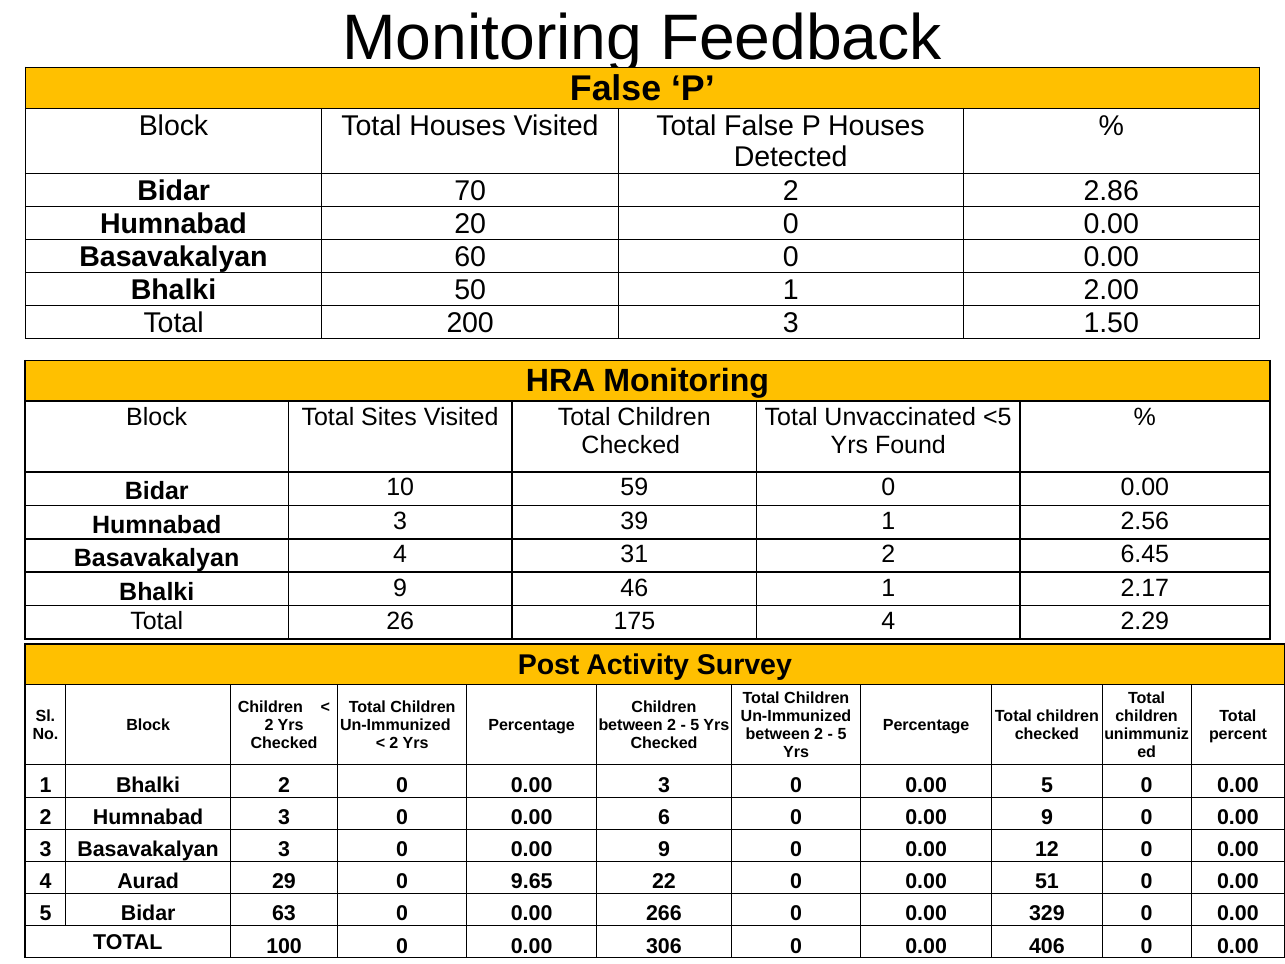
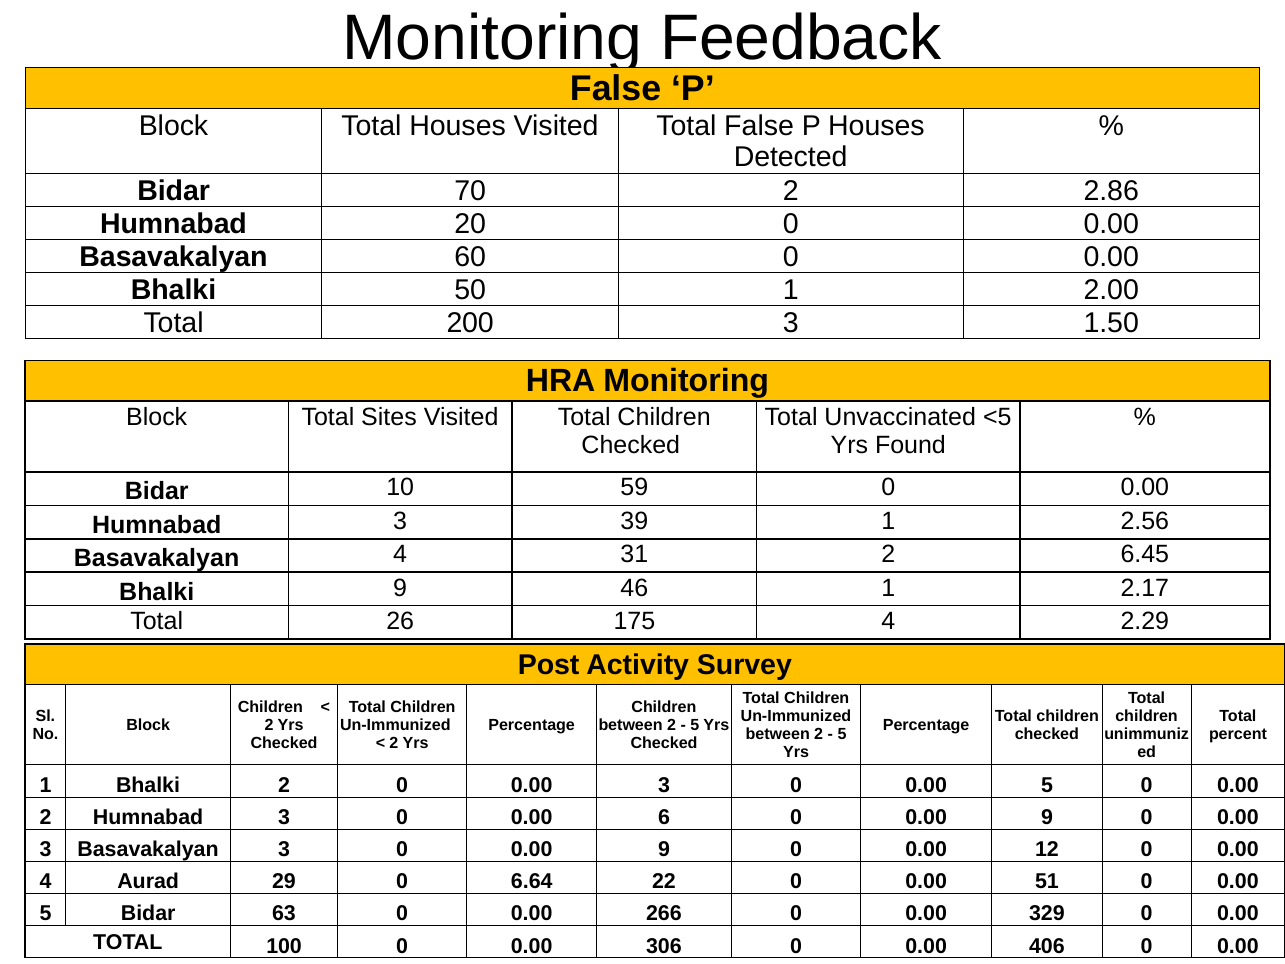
9.65: 9.65 -> 6.64
